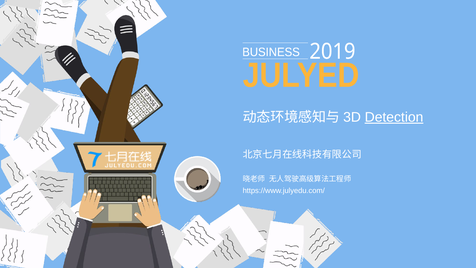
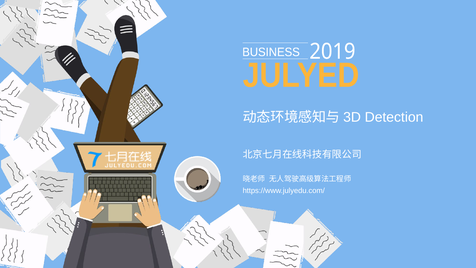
Detection underline: present -> none
